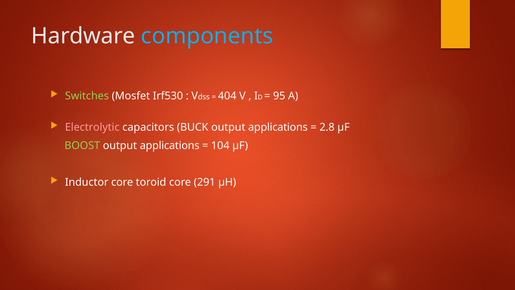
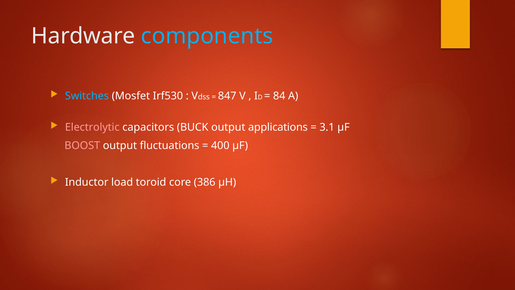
Switches colour: light green -> light blue
404: 404 -> 847
95: 95 -> 84
2.8: 2.8 -> 3.1
BOOST colour: light green -> pink
applications at (170, 145): applications -> fluctuations
104: 104 -> 400
Inductor core: core -> load
291: 291 -> 386
